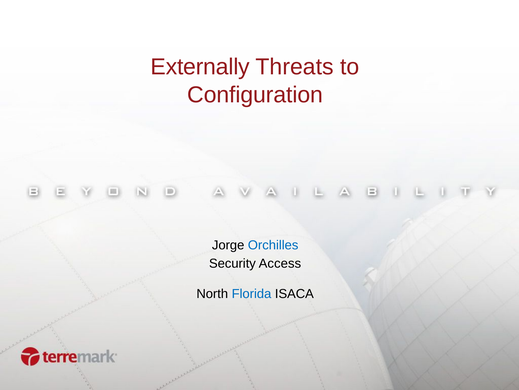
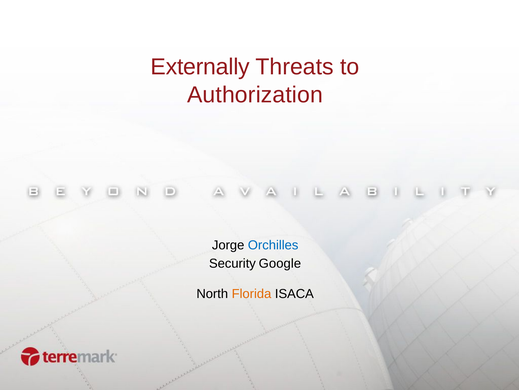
Configuration: Configuration -> Authorization
Access: Access -> Google
Florida colour: blue -> orange
